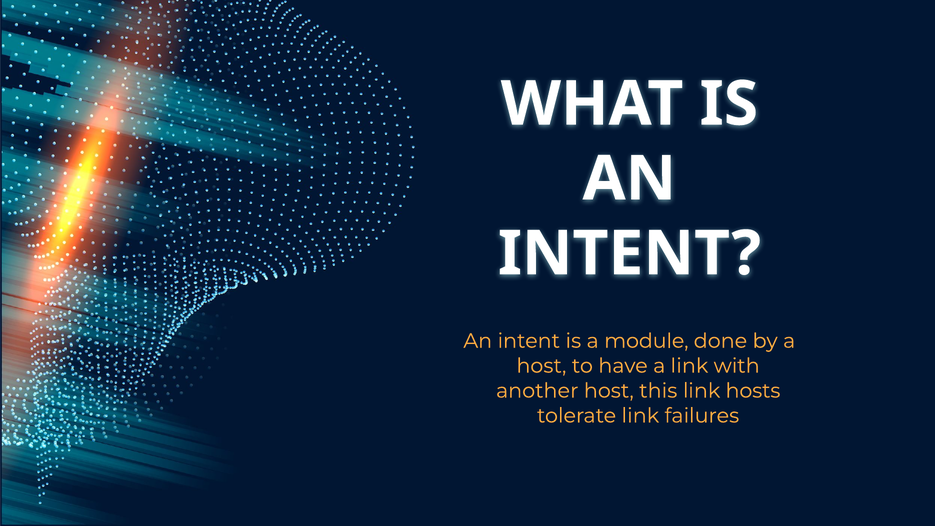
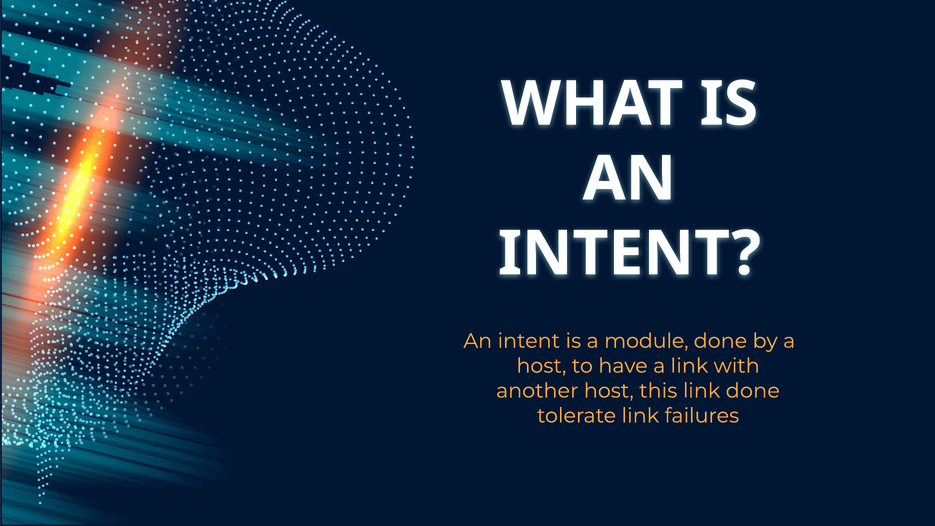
link hosts: hosts -> done
